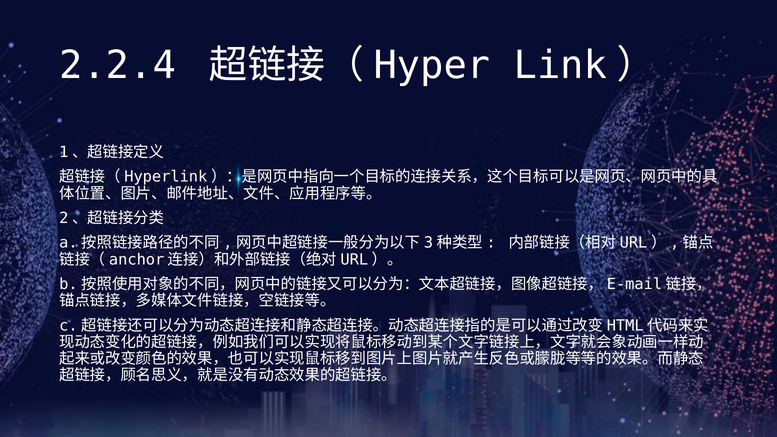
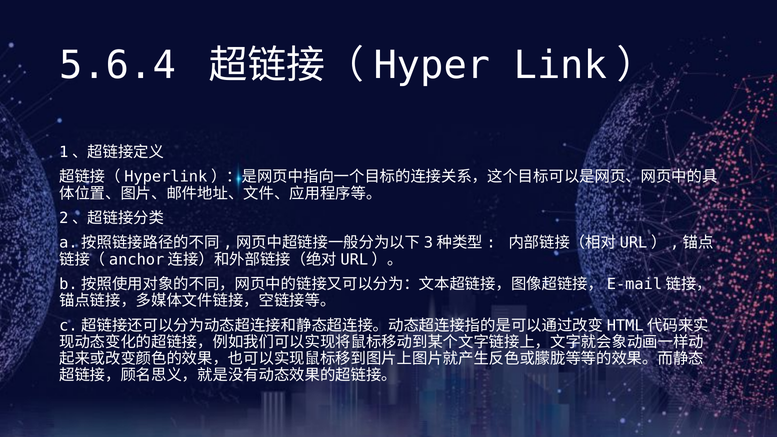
2.2.4: 2.2.4 -> 5.6.4
